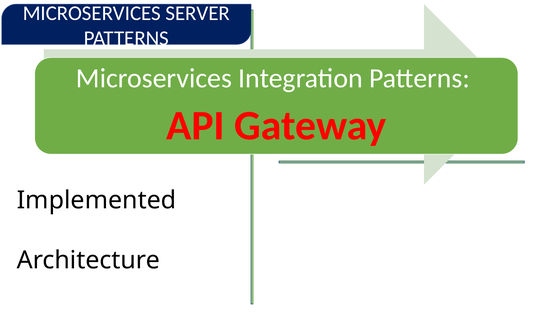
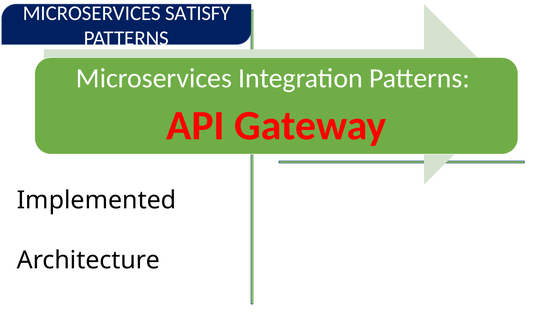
SERVER: SERVER -> SATISFY
